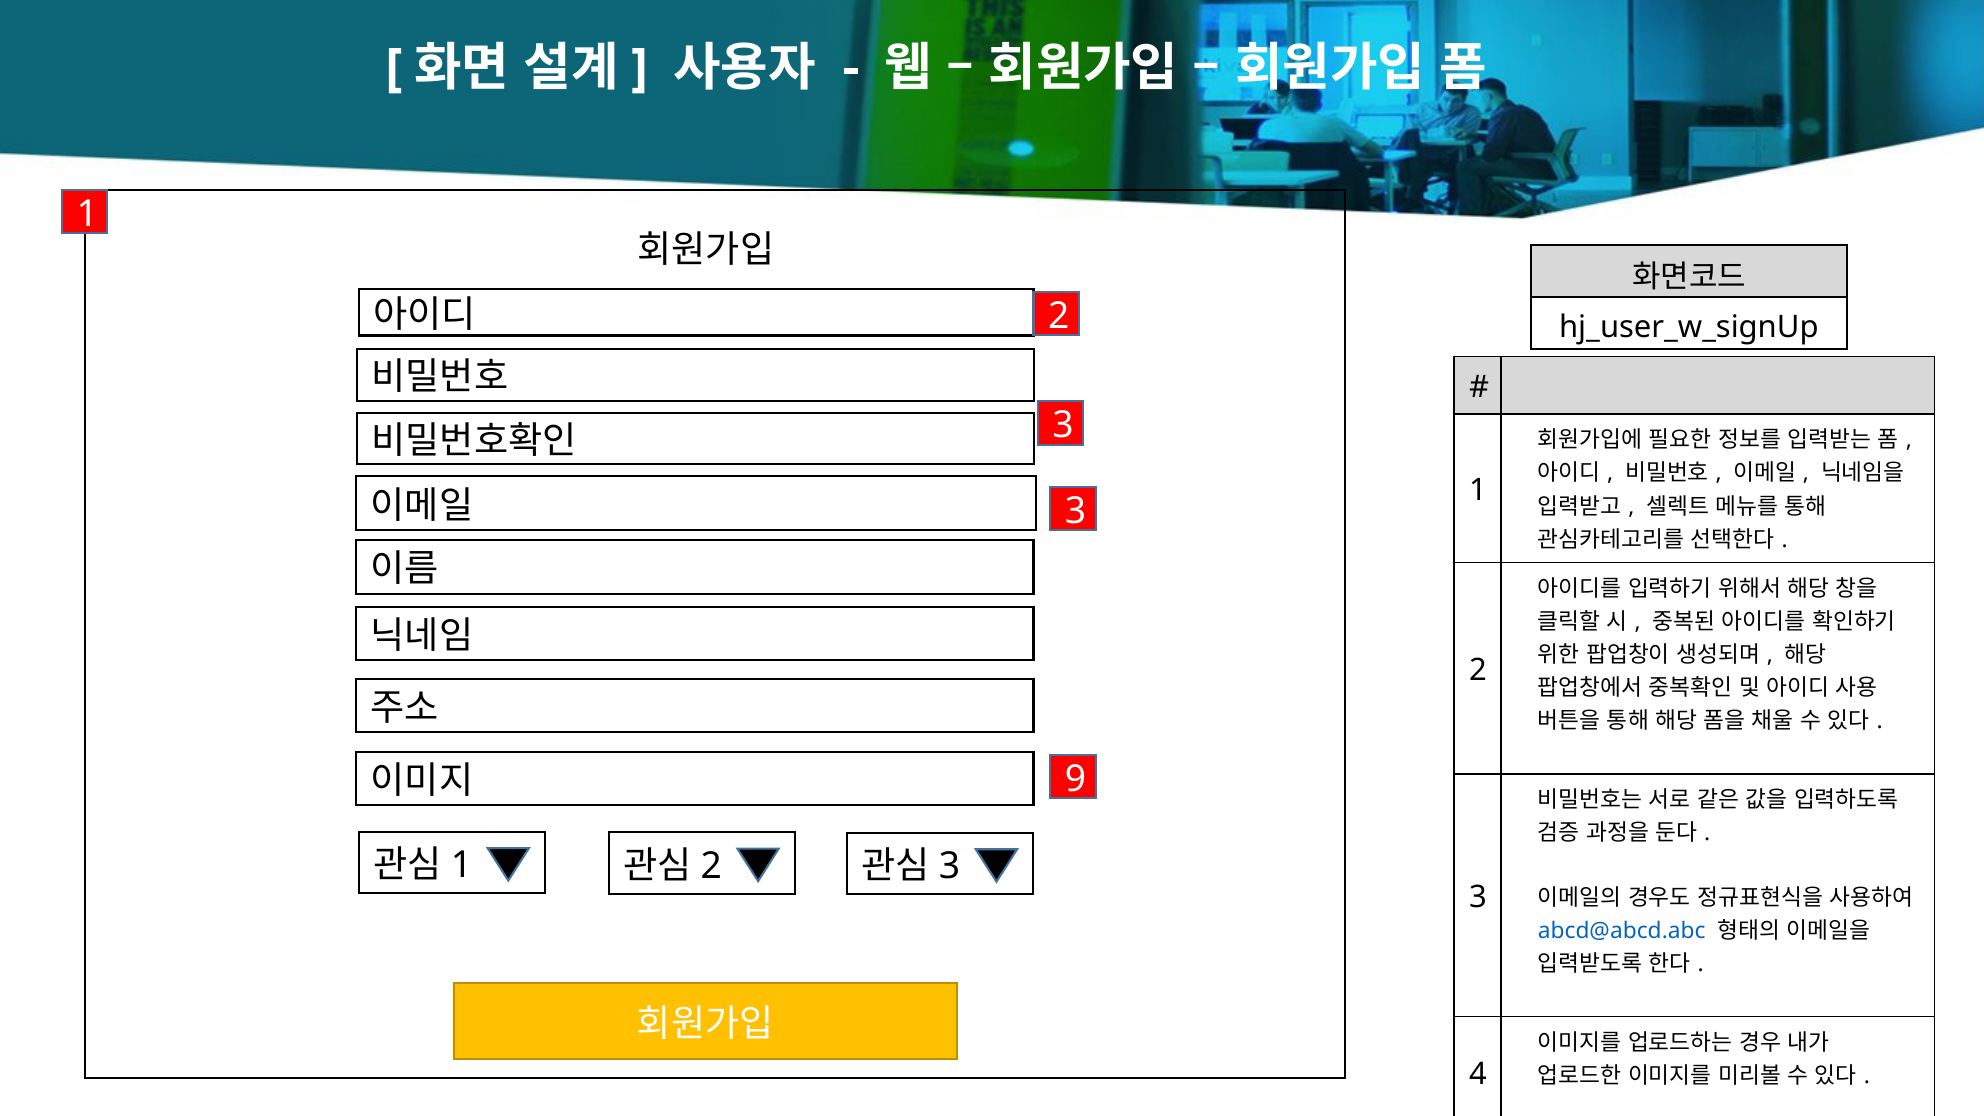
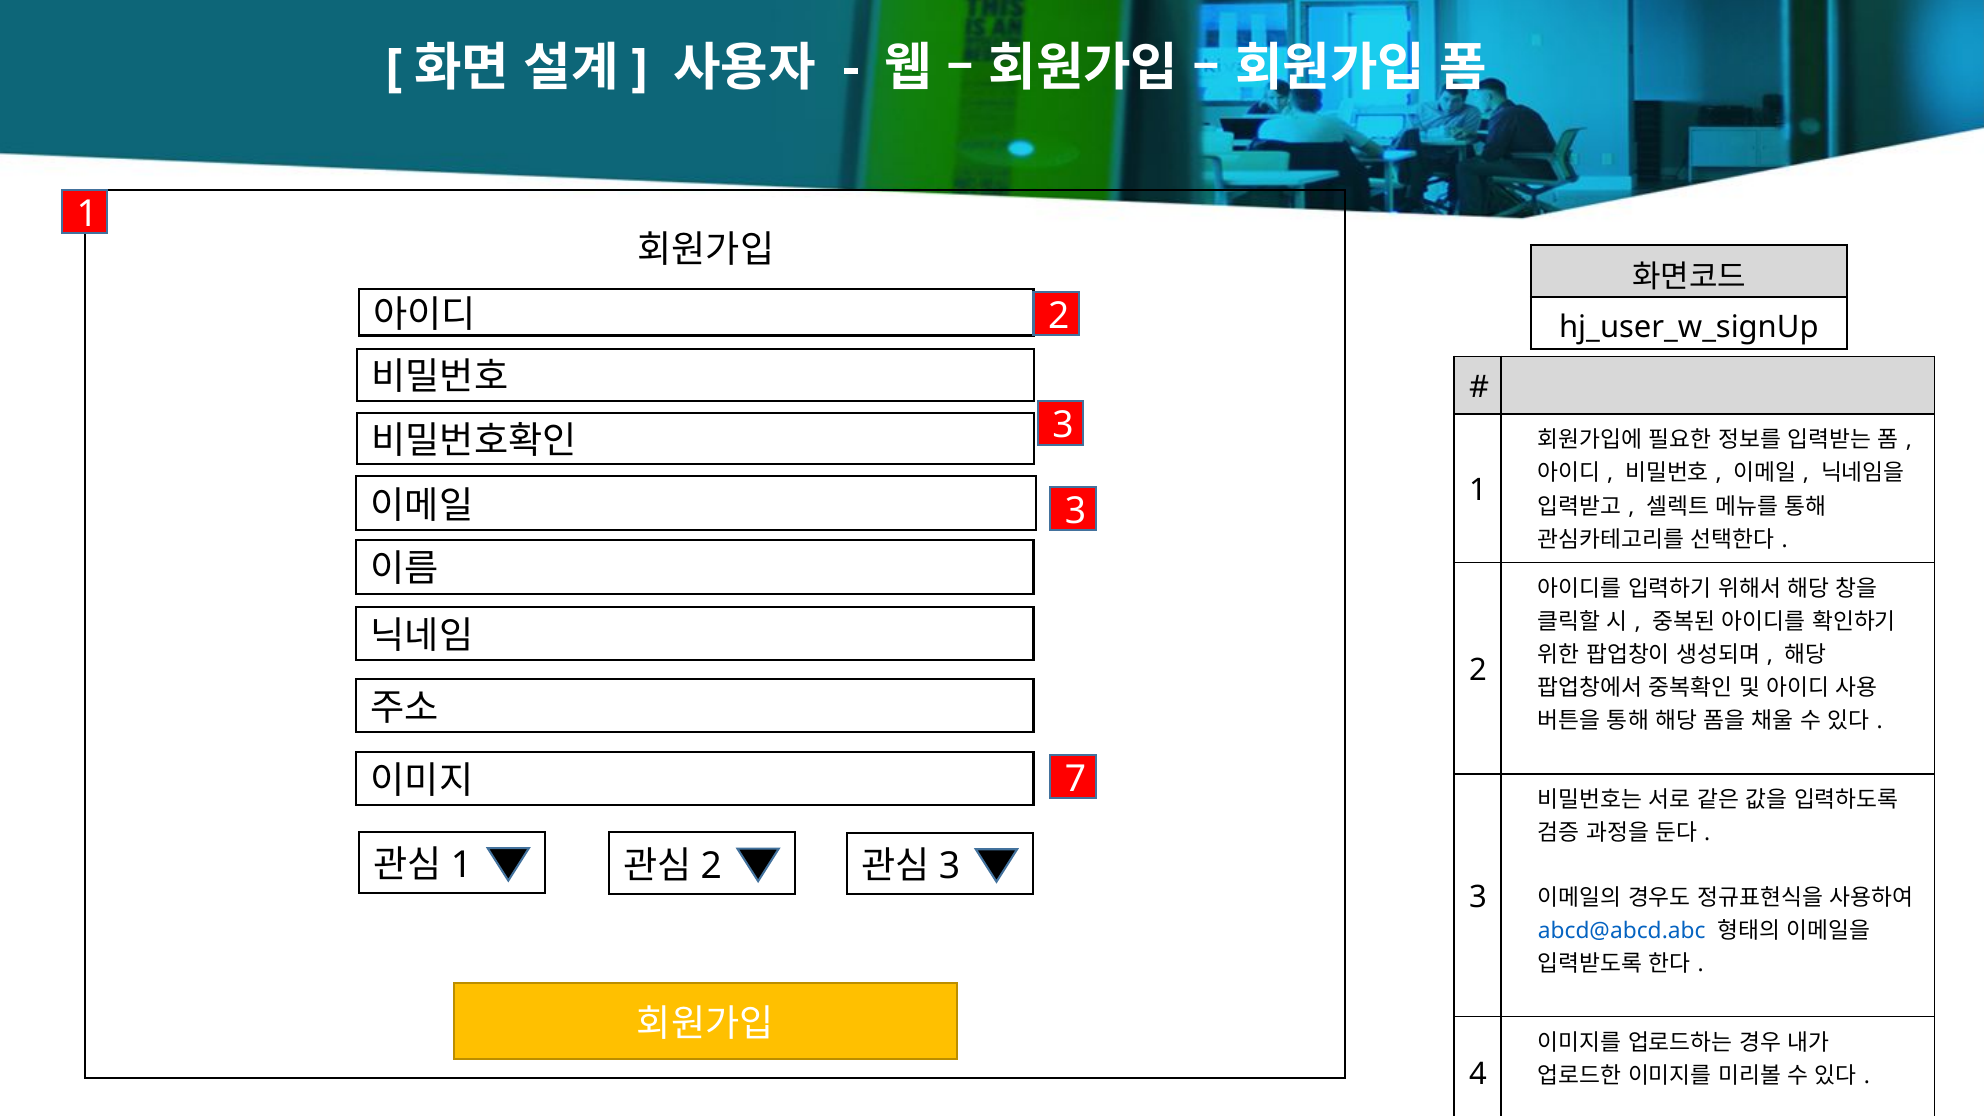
9: 9 -> 7
